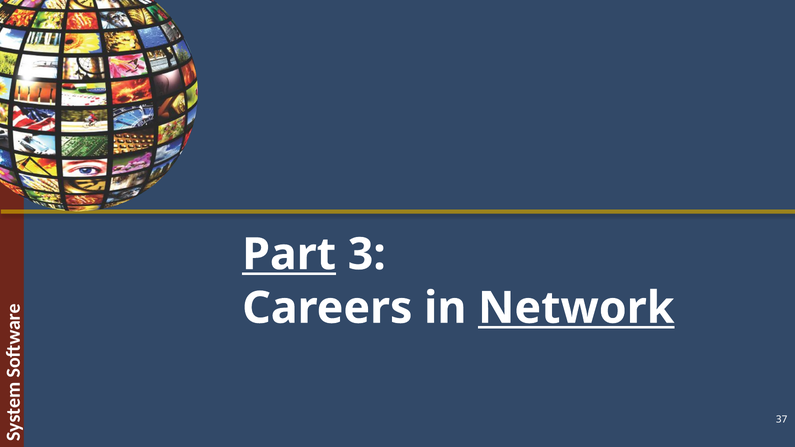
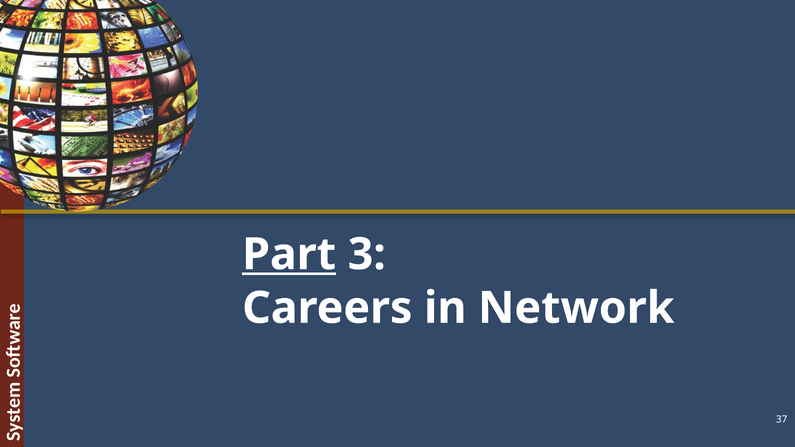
Network underline: present -> none
